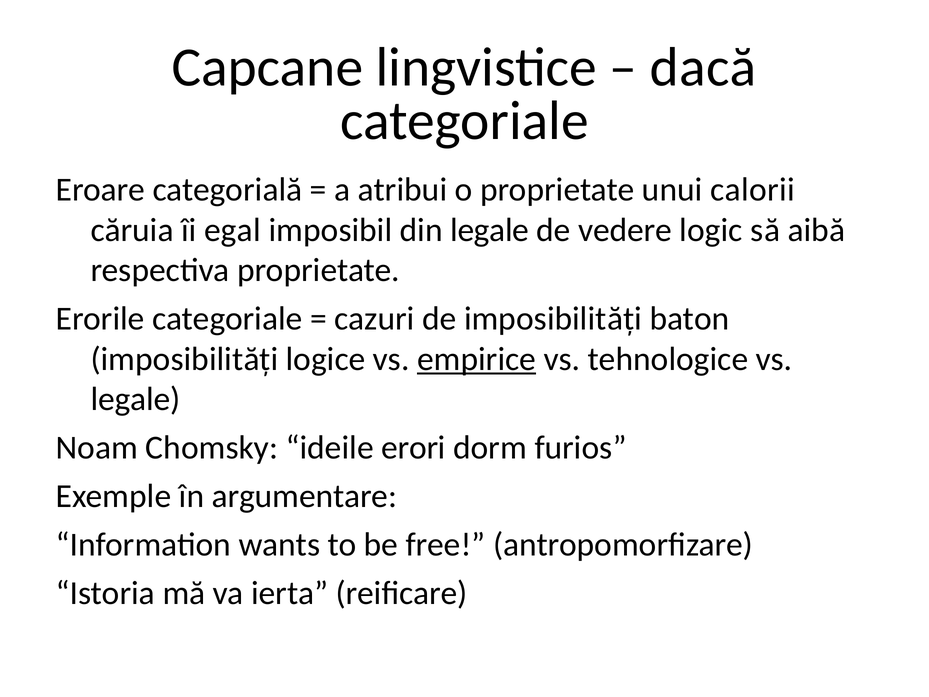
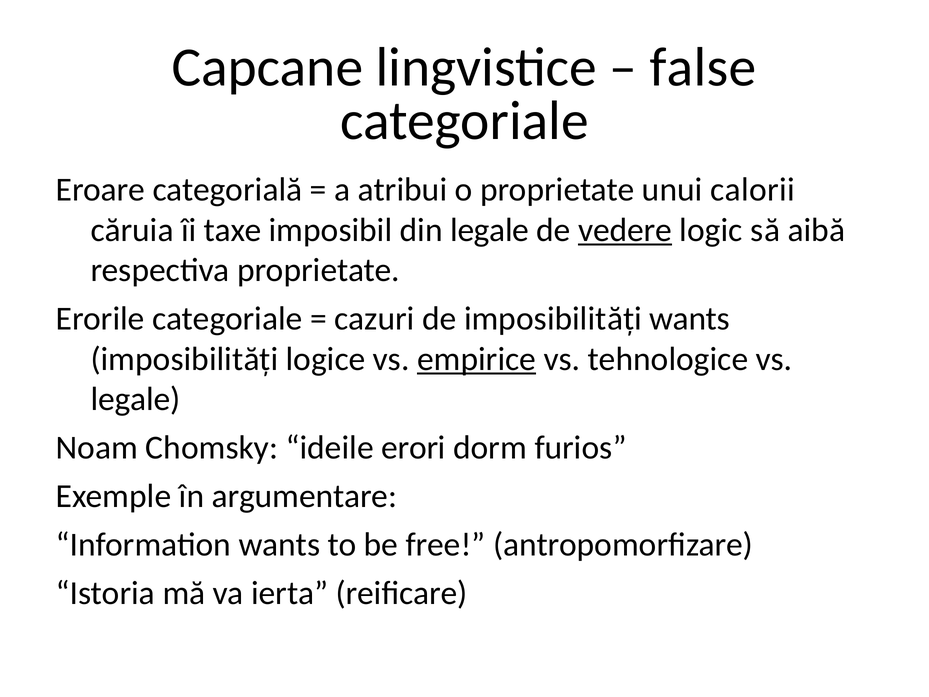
dacă: dacă -> false
egal: egal -> taxe
vedere underline: none -> present
imposibilități baton: baton -> wants
